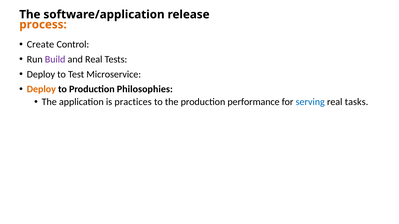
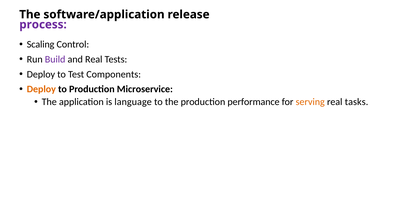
process colour: orange -> purple
Create: Create -> Scaling
Microservice: Microservice -> Components
Philosophies: Philosophies -> Microservice
practices: practices -> language
serving colour: blue -> orange
